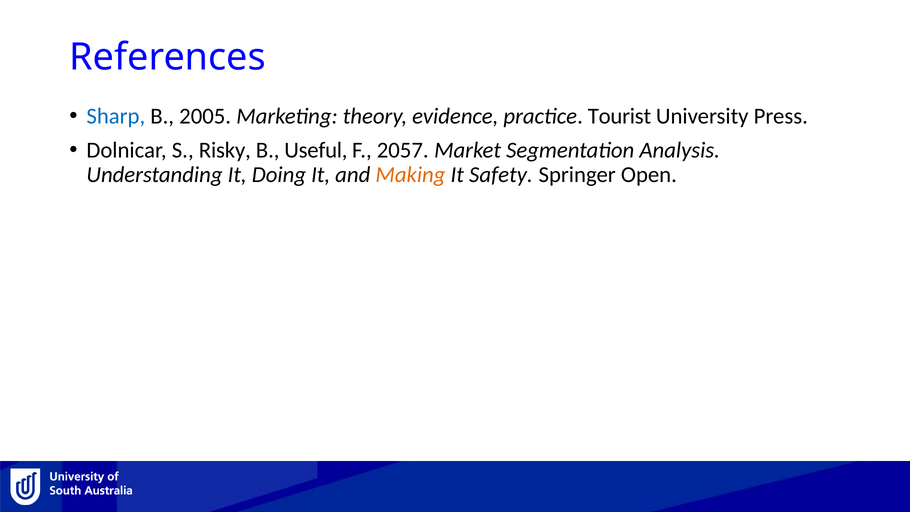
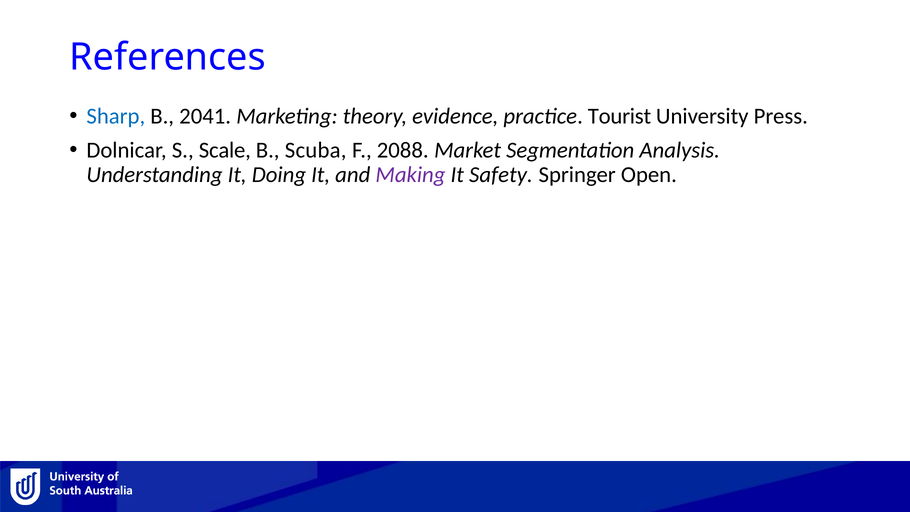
2005: 2005 -> 2041
Risky: Risky -> Scale
Useful: Useful -> Scuba
2057: 2057 -> 2088
Making colour: orange -> purple
